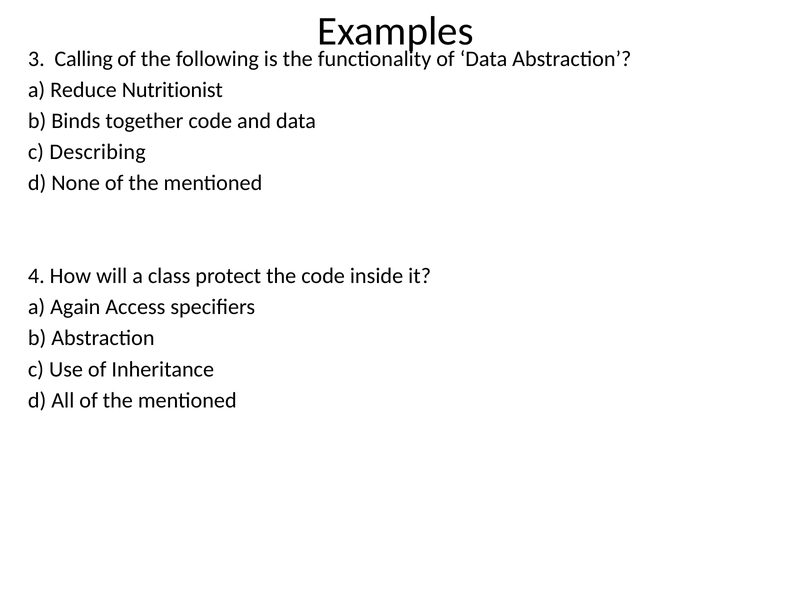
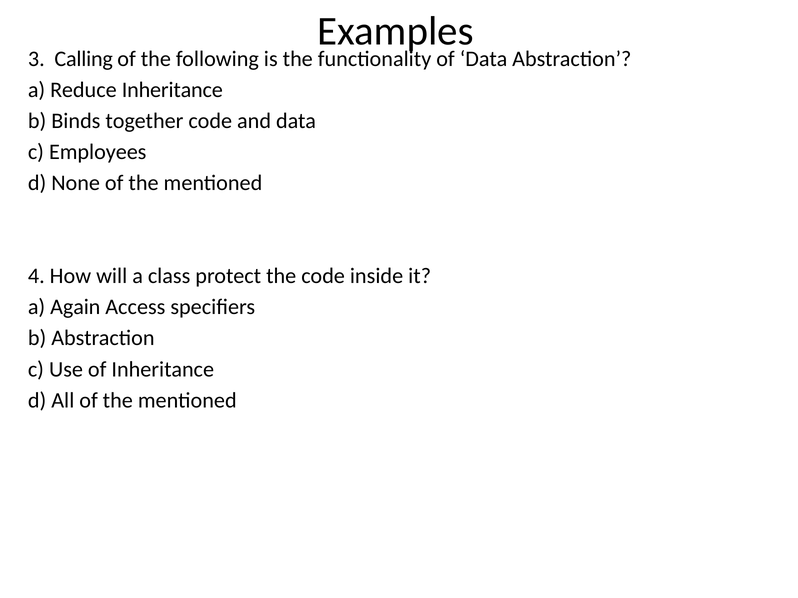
Reduce Nutritionist: Nutritionist -> Inheritance
Describing: Describing -> Employees
